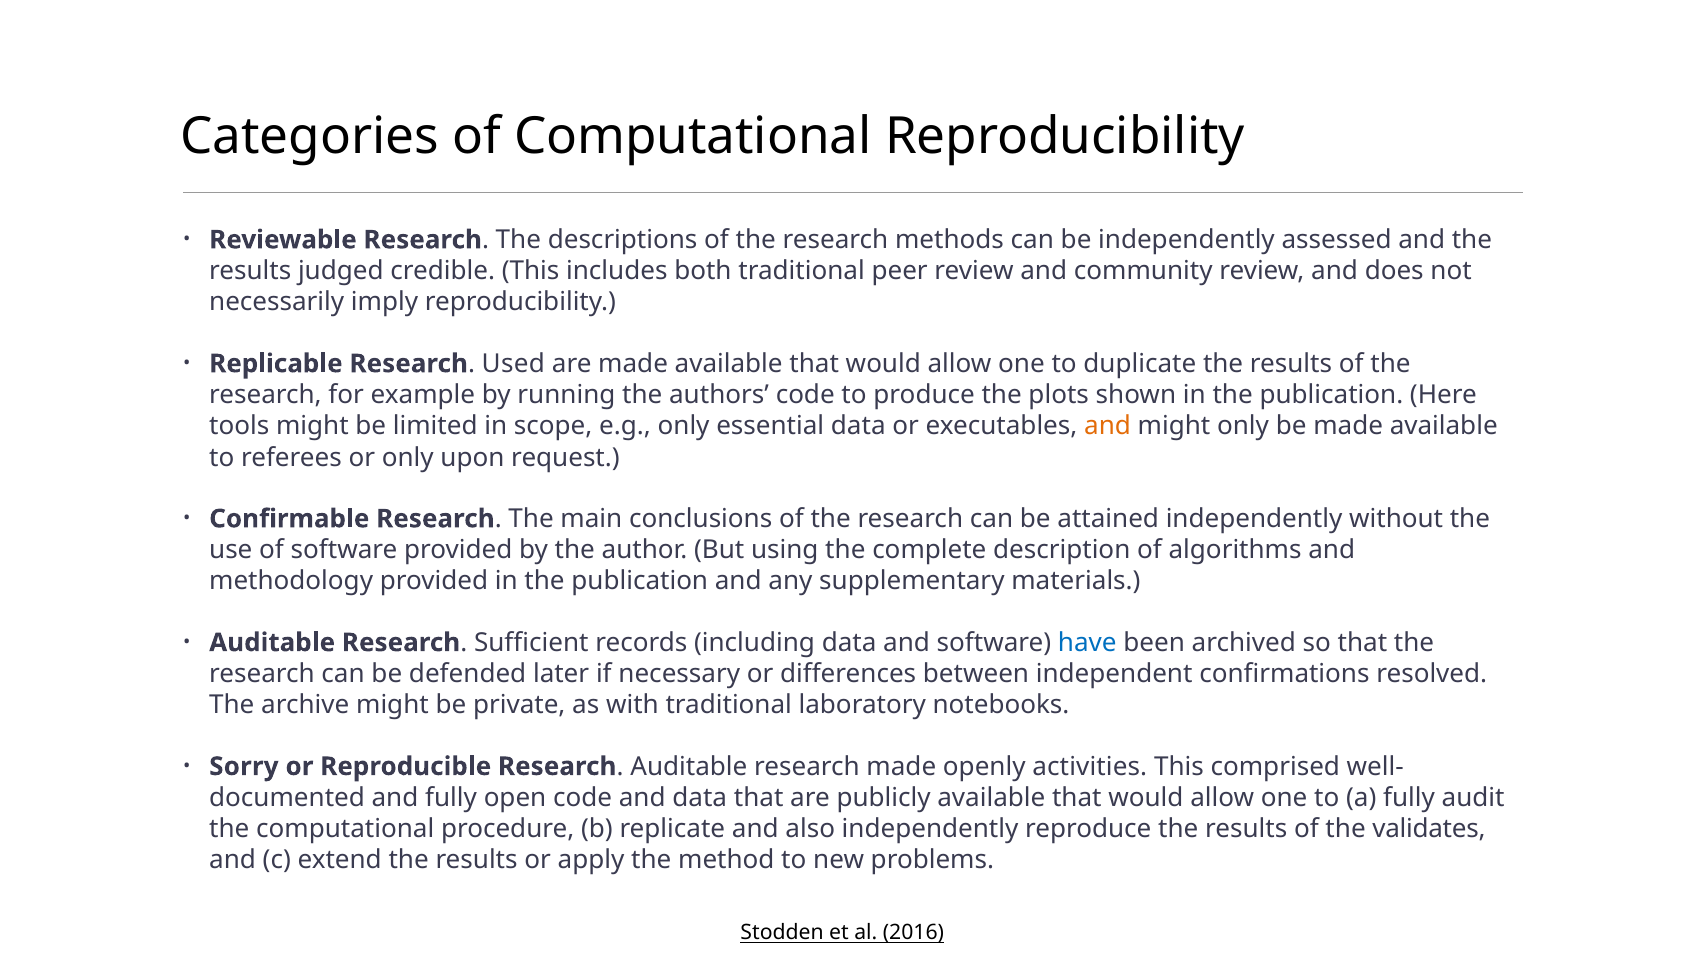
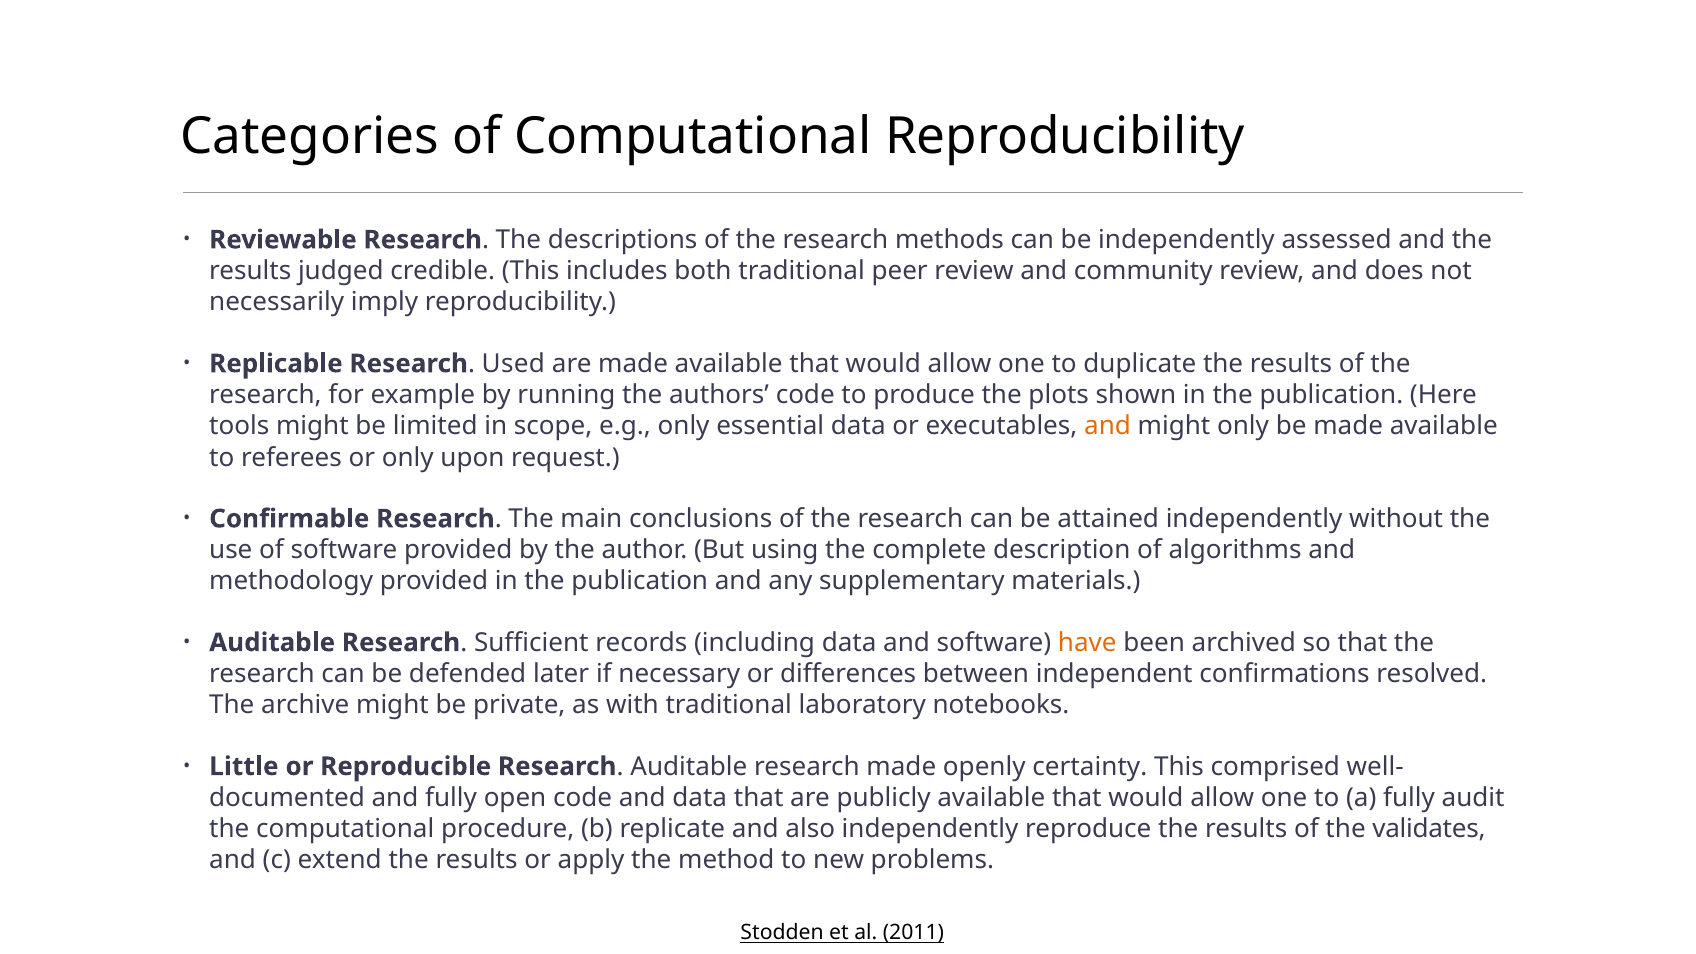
have colour: blue -> orange
Sorry: Sorry -> Little
activities: activities -> certainty
2016: 2016 -> 2011
